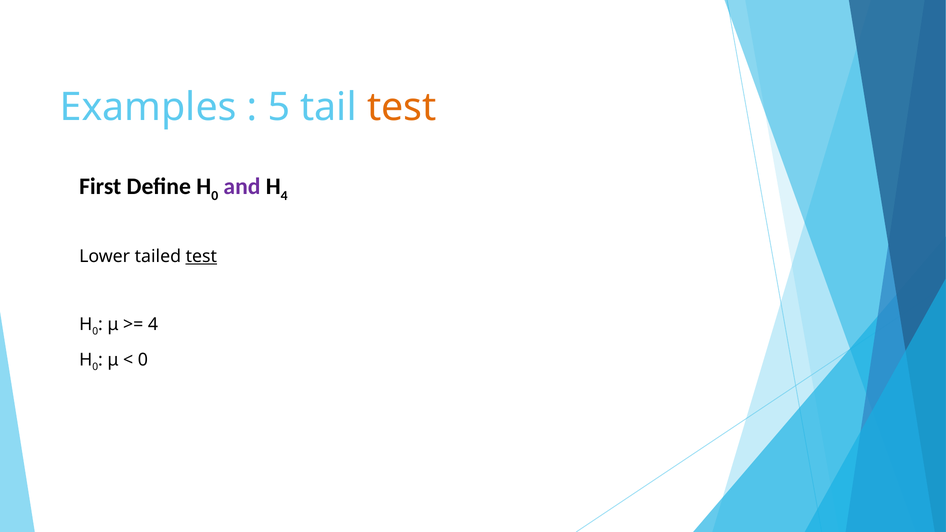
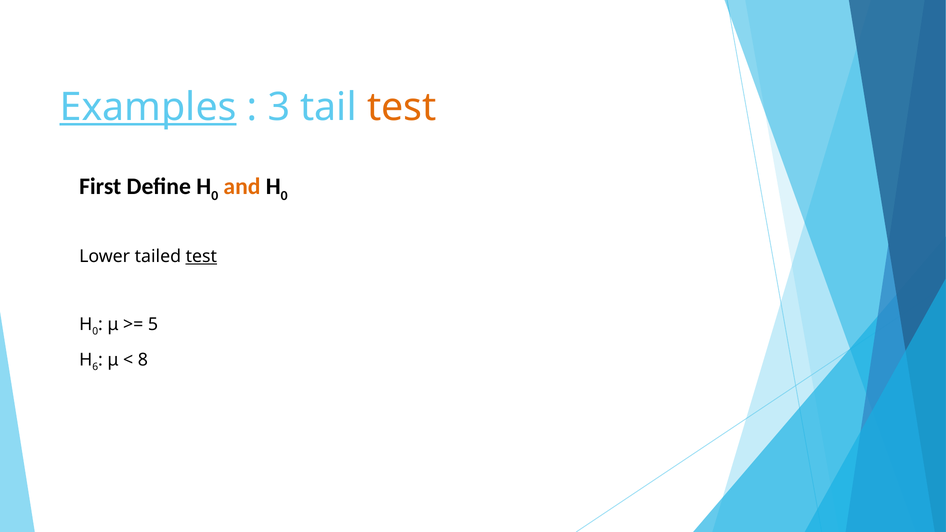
Examples underline: none -> present
5: 5 -> 3
and colour: purple -> orange
4 at (284, 196): 4 -> 0
4 at (153, 324): 4 -> 5
0 at (95, 367): 0 -> 6
0 at (143, 360): 0 -> 8
